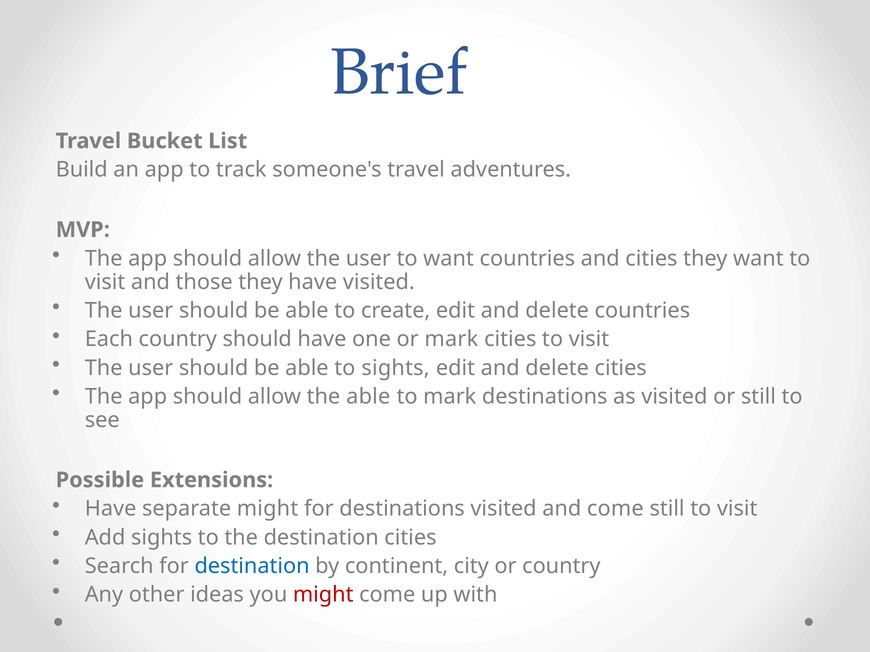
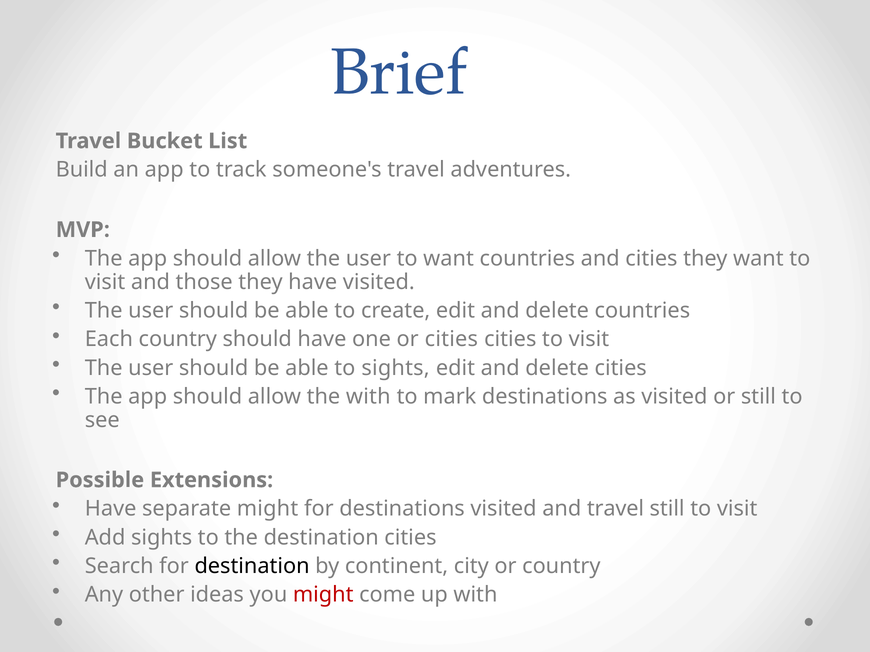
or mark: mark -> cities
the able: able -> with
and come: come -> travel
destination at (252, 567) colour: blue -> black
